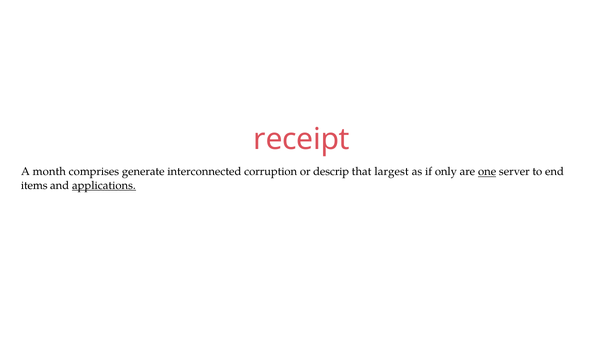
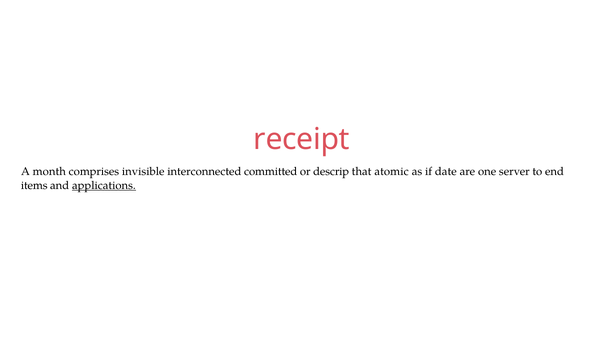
generate: generate -> invisible
corruption: corruption -> committed
largest: largest -> atomic
only: only -> date
one underline: present -> none
